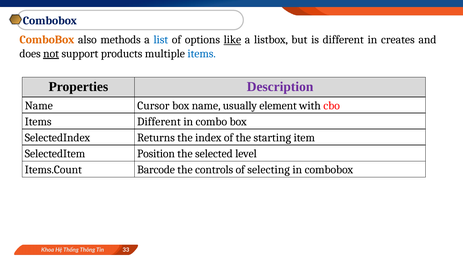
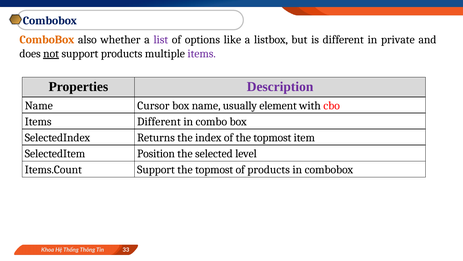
methods: methods -> whether
list colour: blue -> purple
like underline: present -> none
creates: creates -> private
items at (202, 53) colour: blue -> purple
of the starting: starting -> topmost
Items.Count Barcode: Barcode -> Support
controls at (214, 169): controls -> topmost
of selecting: selecting -> products
